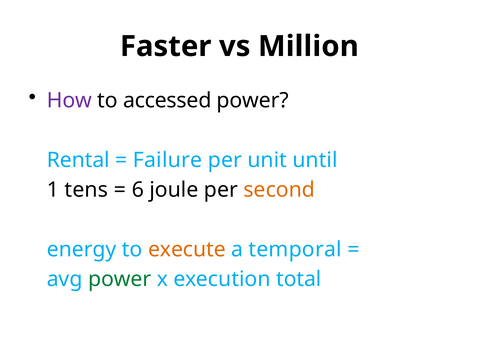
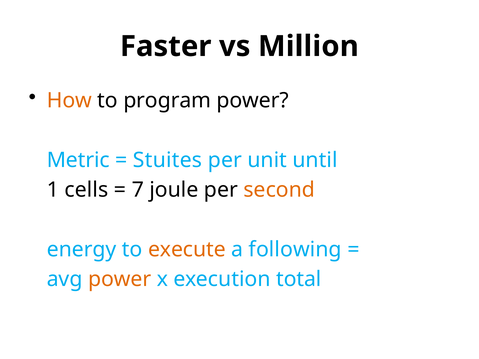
How colour: purple -> orange
accessed: accessed -> program
Rental: Rental -> Metric
Failure: Failure -> Stuites
tens: tens -> cells
6: 6 -> 7
temporal: temporal -> following
power at (120, 279) colour: green -> orange
